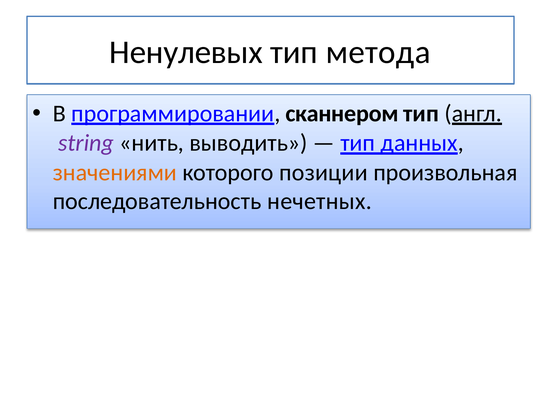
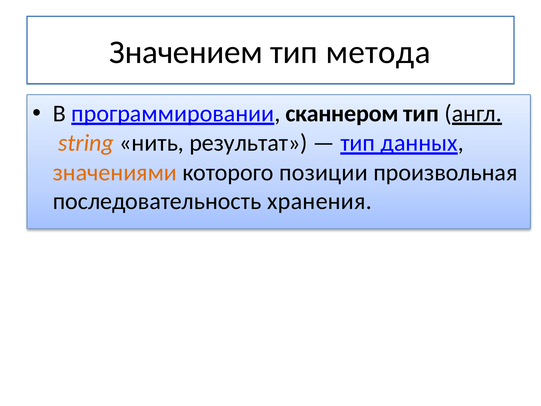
Ненулевых: Ненулевых -> Значением
string colour: purple -> orange
выводить: выводить -> результат
нечетных: нечетных -> хранения
